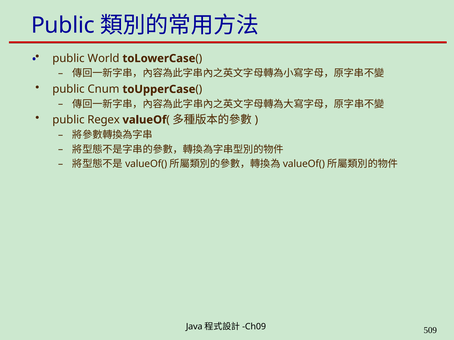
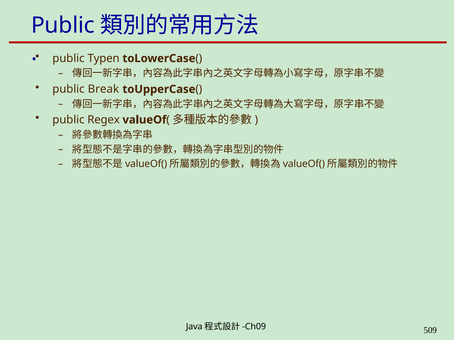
World: World -> Typen
Cnum: Cnum -> Break
